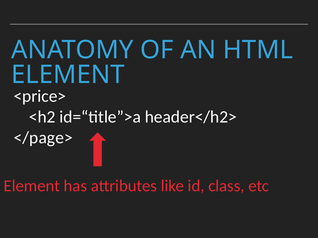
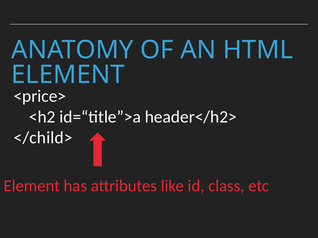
</page>: </page> -> </child>
